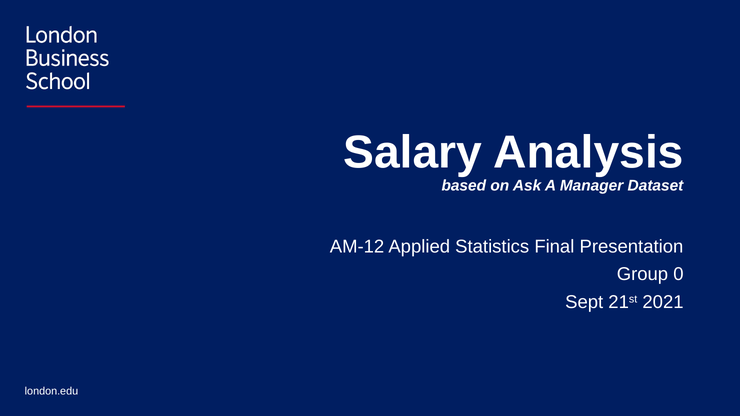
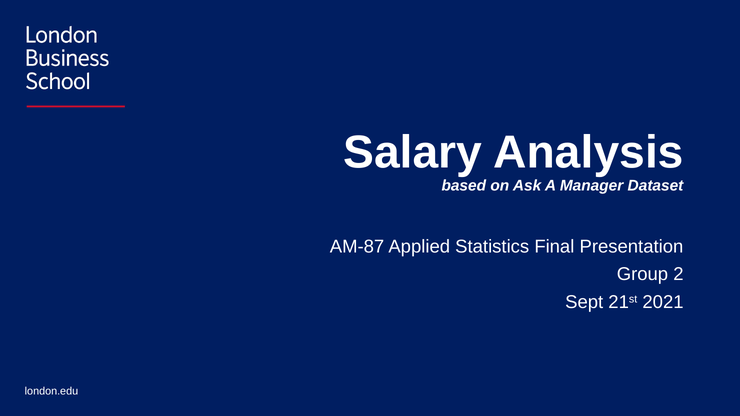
AM-12: AM-12 -> AM-87
0: 0 -> 2
